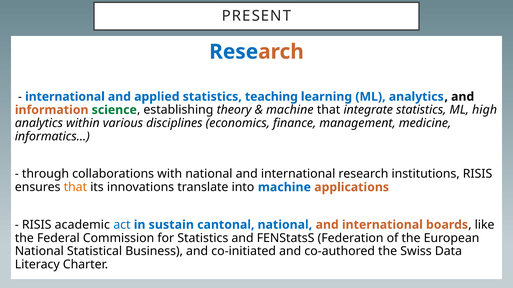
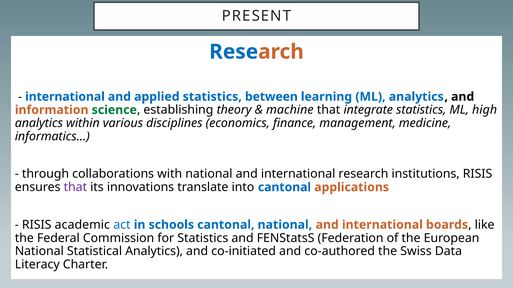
teaching: teaching -> between
that at (75, 188) colour: orange -> purple
into machine: machine -> cantonal
sustain: sustain -> schools
Statistical Business: Business -> Analytics
